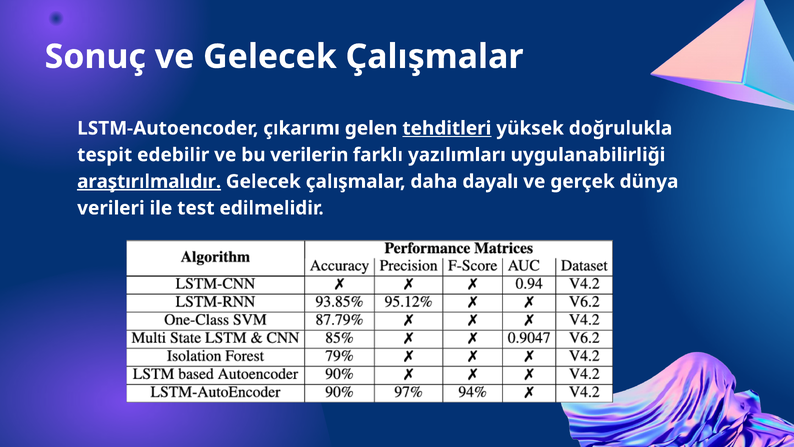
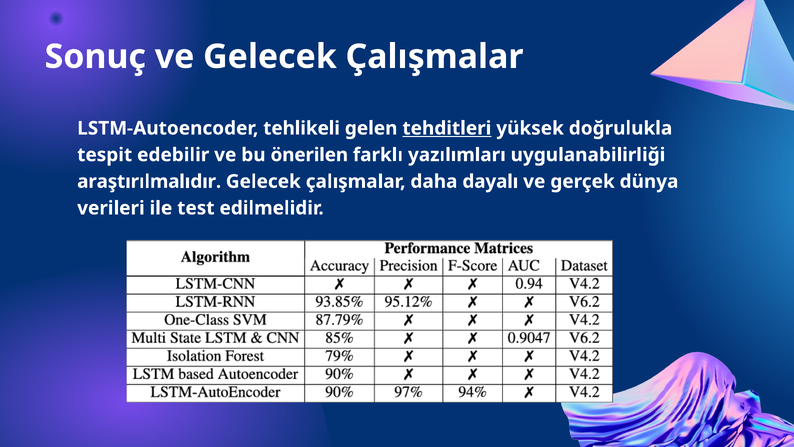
çıkarımı: çıkarımı -> tehlikeli
verilerin: verilerin -> önerilen
araştırılmalıdır underline: present -> none
